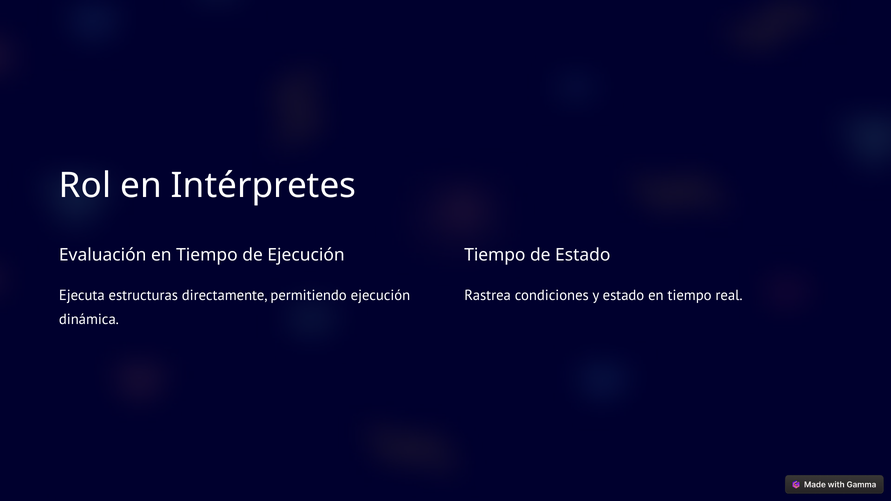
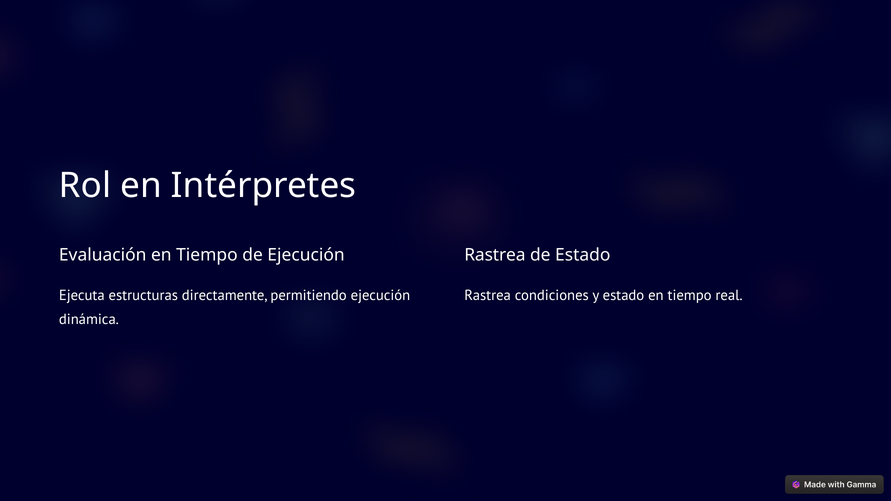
Tiempo at (495, 255): Tiempo -> Rastrea
